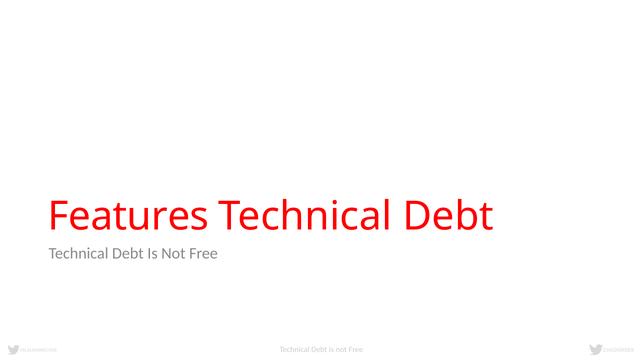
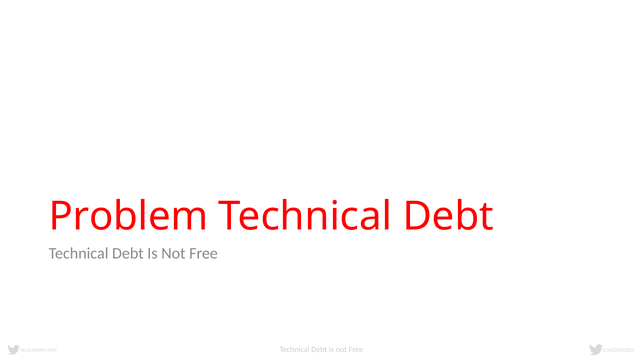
Features: Features -> Problem
